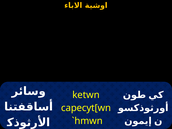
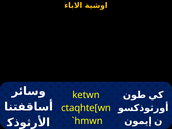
capecyt[wn: capecyt[wn -> ctaqhte[wn
